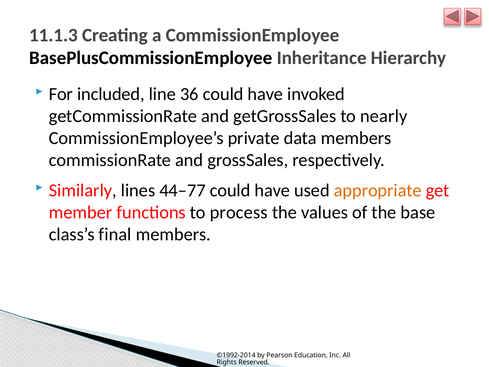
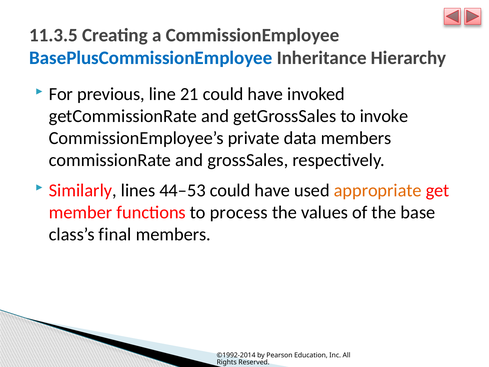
11.1.3: 11.1.3 -> 11.3.5
BasePlusCommissionEmployee colour: black -> blue
included: included -> previous
36: 36 -> 21
nearly: nearly -> invoke
44–77: 44–77 -> 44–53
